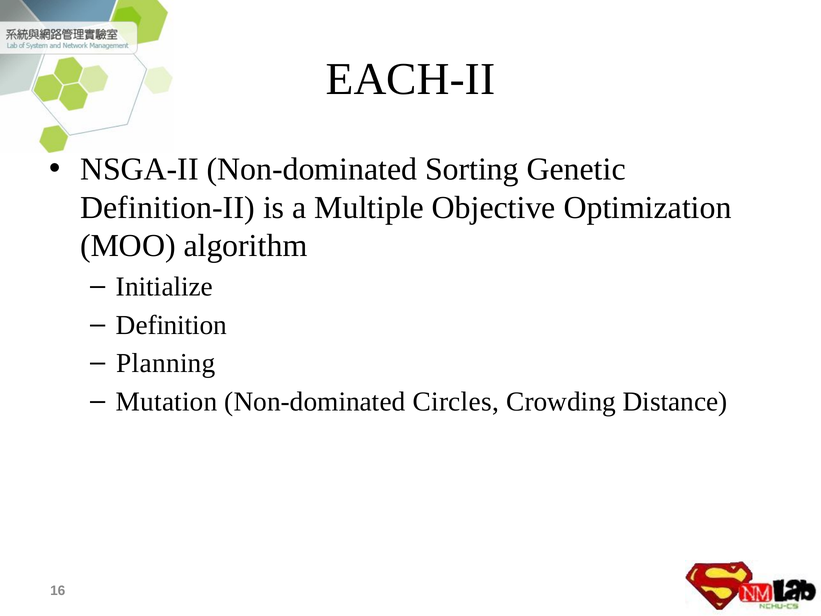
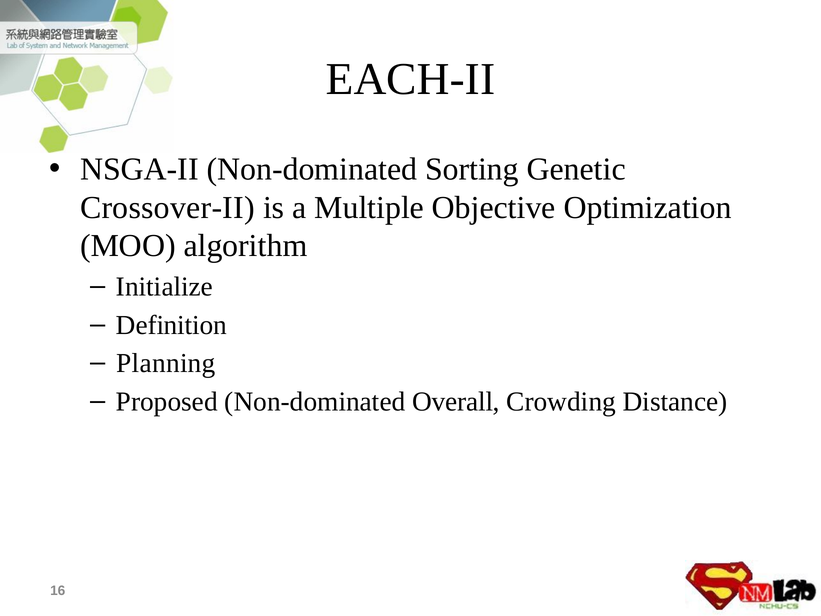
Definition-II: Definition-II -> Crossover-II
Mutation: Mutation -> Proposed
Circles: Circles -> Overall
